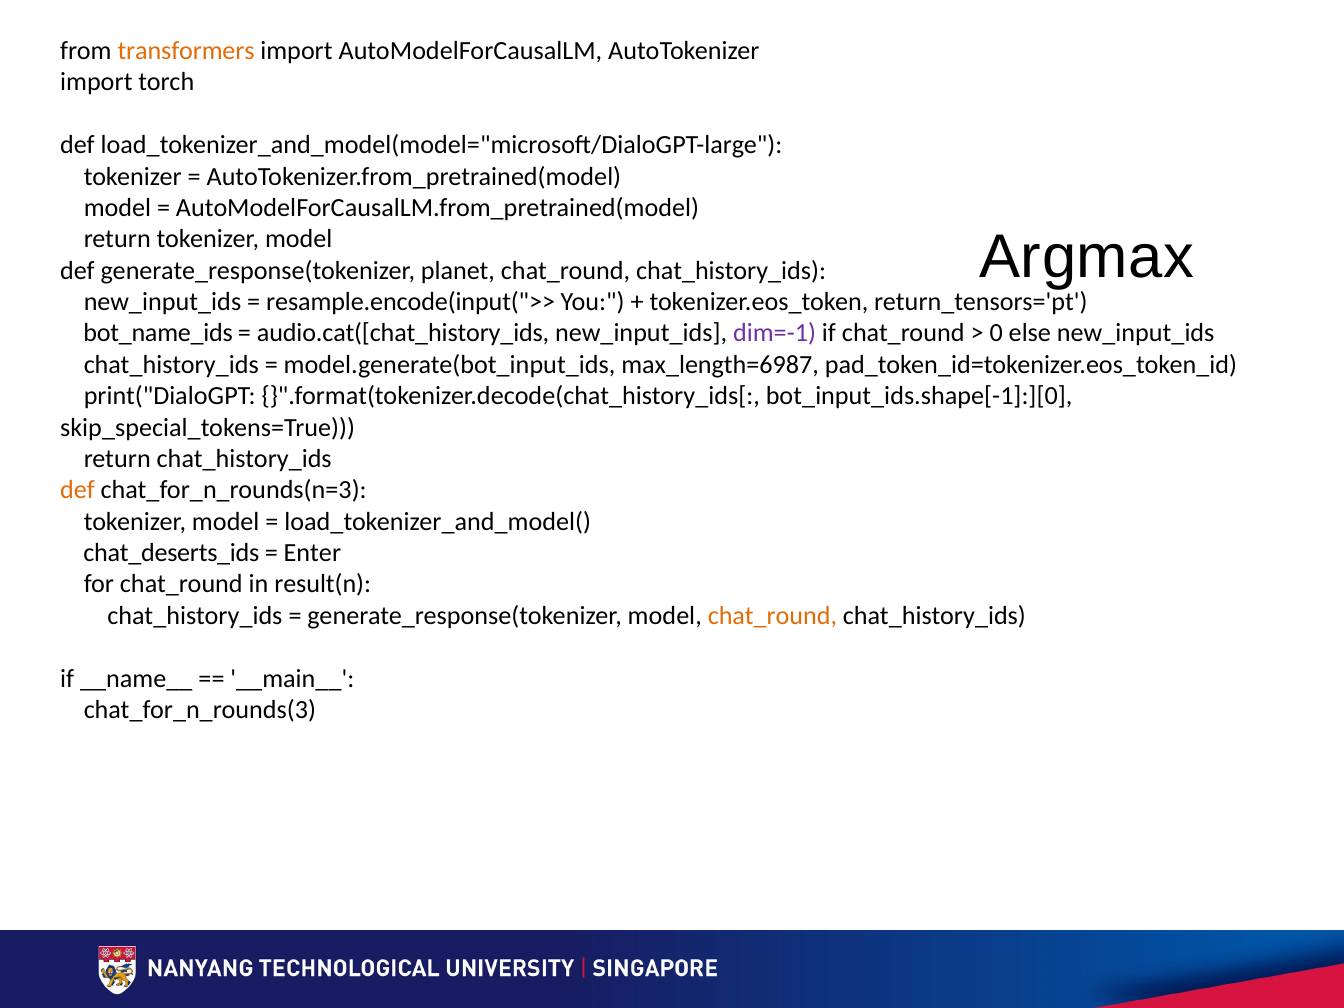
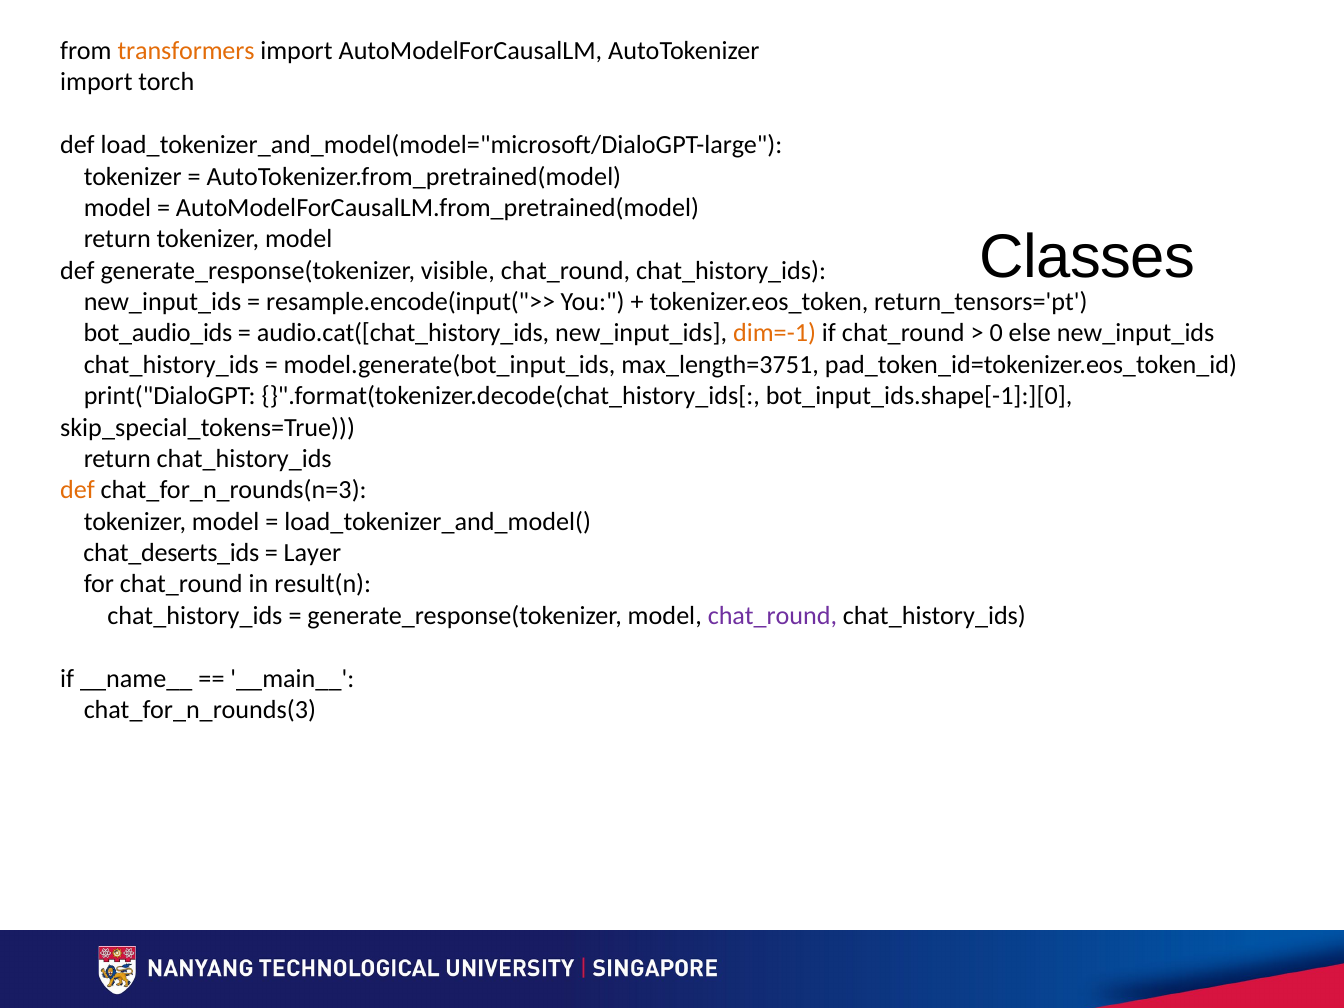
Argmax: Argmax -> Classes
planet: planet -> visible
bot_name_ids: bot_name_ids -> bot_audio_ids
dim=-1 colour: purple -> orange
max_length=6987: max_length=6987 -> max_length=3751
Enter: Enter -> Layer
chat_round at (772, 616) colour: orange -> purple
